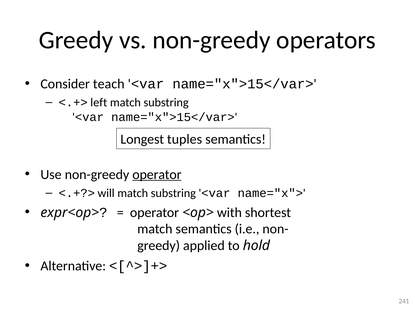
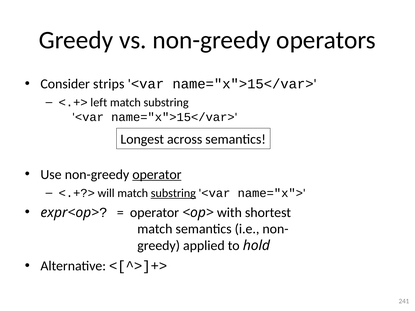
teach: teach -> strips
tuples: tuples -> across
substring at (173, 193) underline: none -> present
